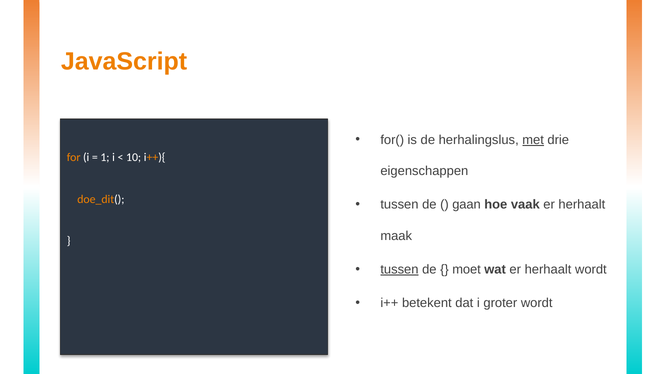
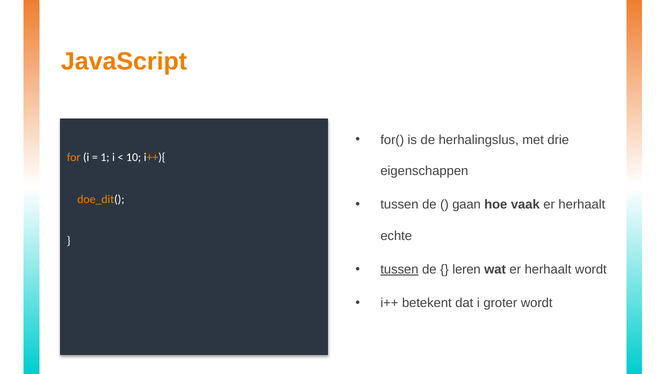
met underline: present -> none
maak: maak -> echte
moet: moet -> leren
